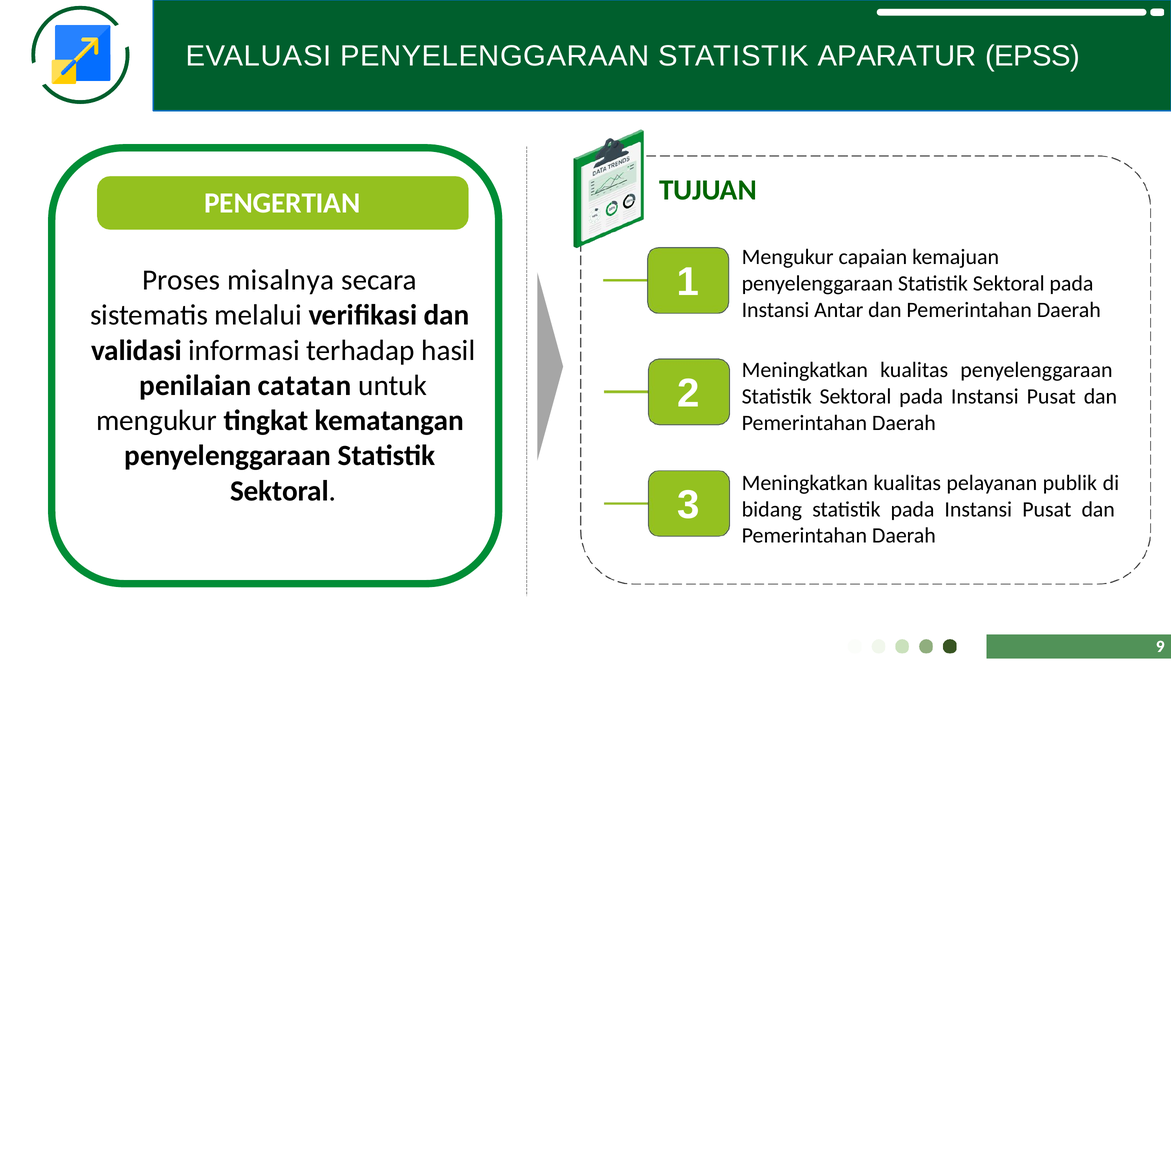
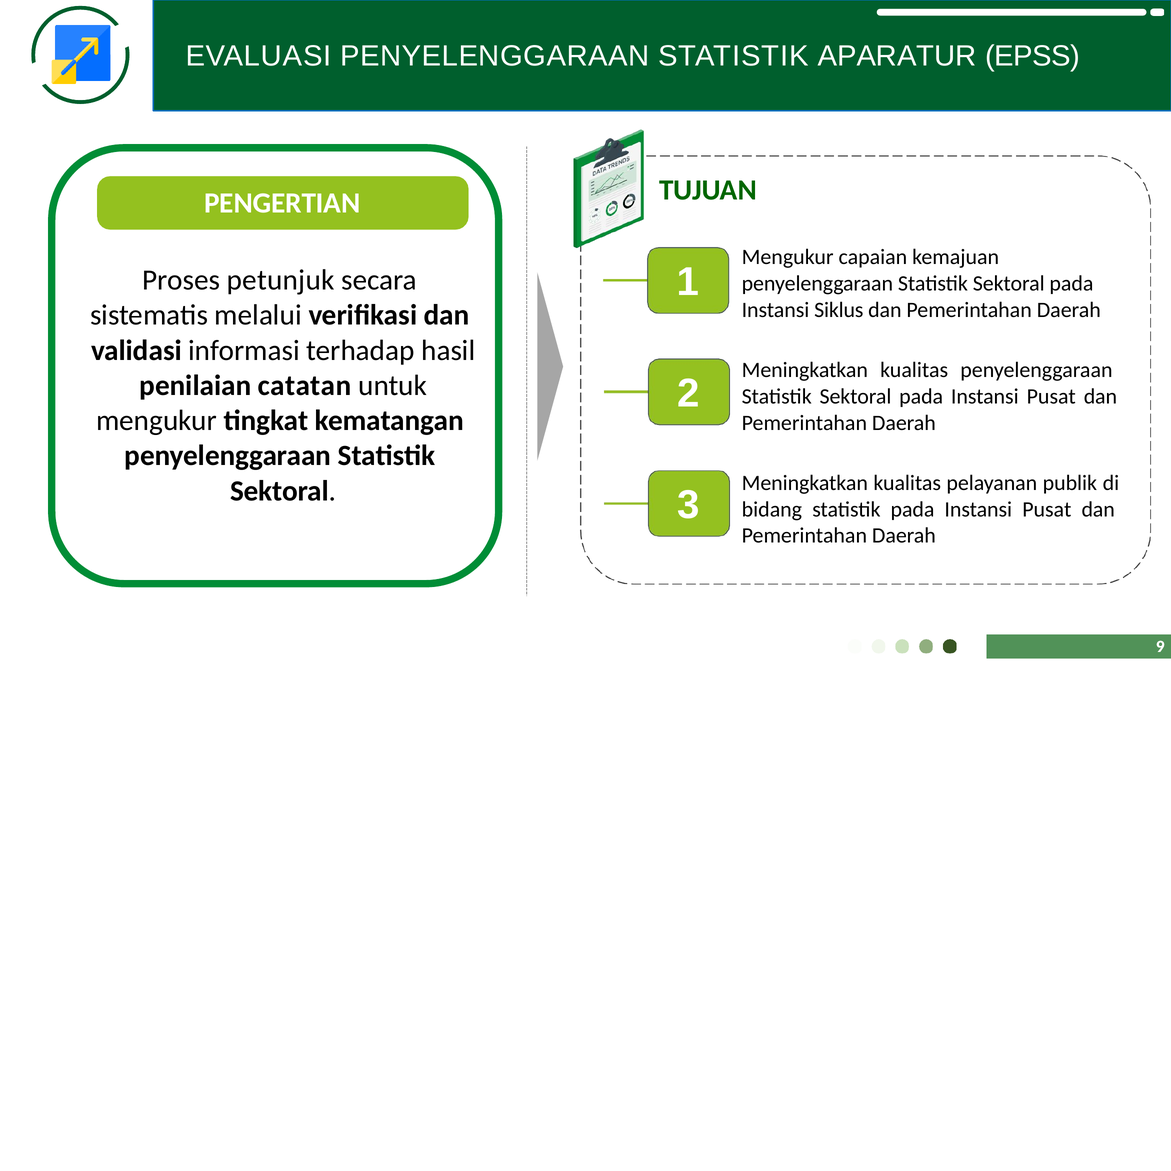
misalnya: misalnya -> petunjuk
Antar: Antar -> Siklus
